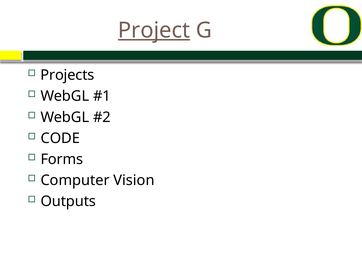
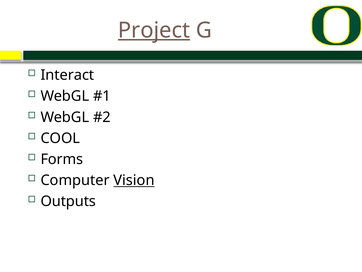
Projects: Projects -> Interact
CODE: CODE -> COOL
Vision underline: none -> present
